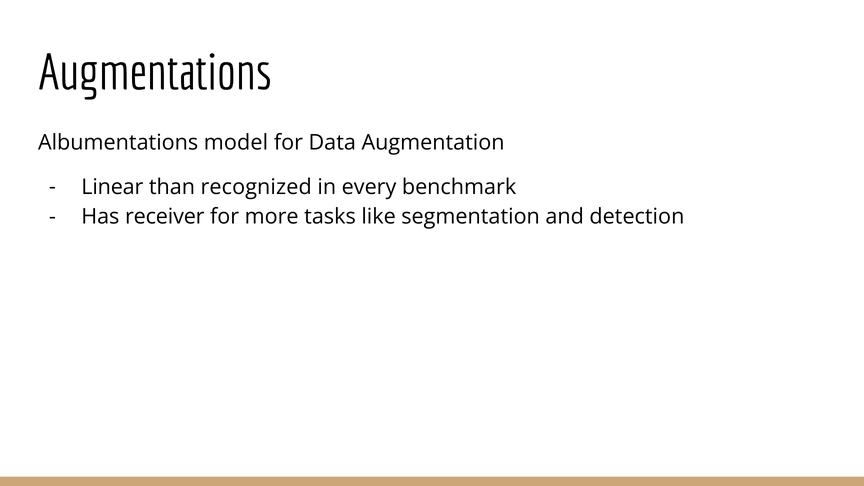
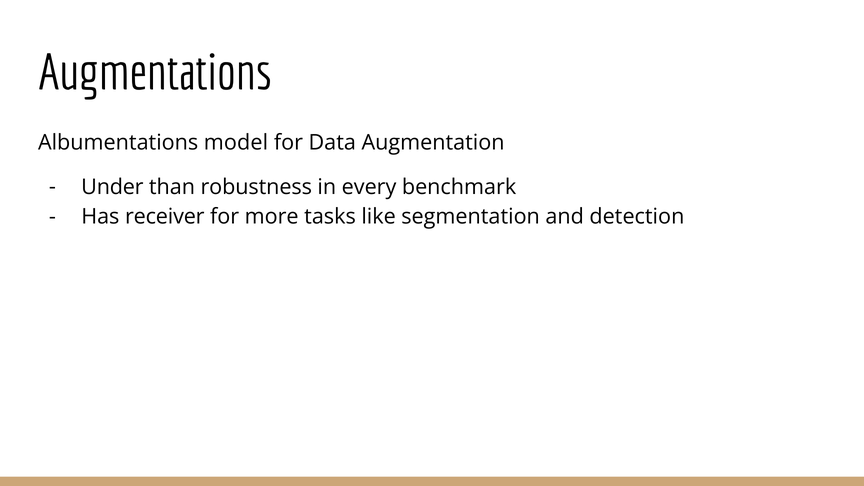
Linear: Linear -> Under
recognized: recognized -> robustness
